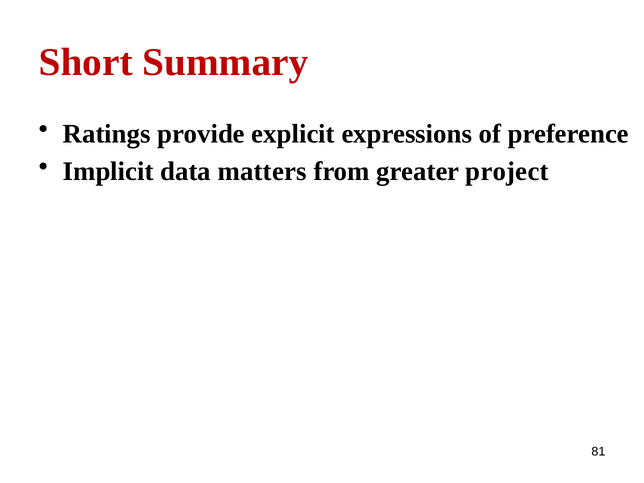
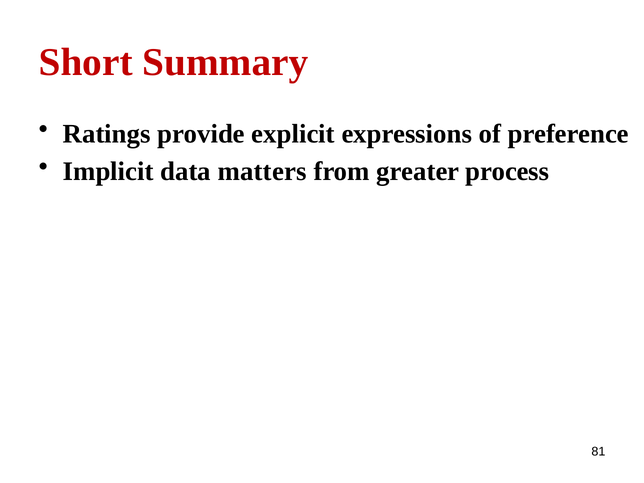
project: project -> process
